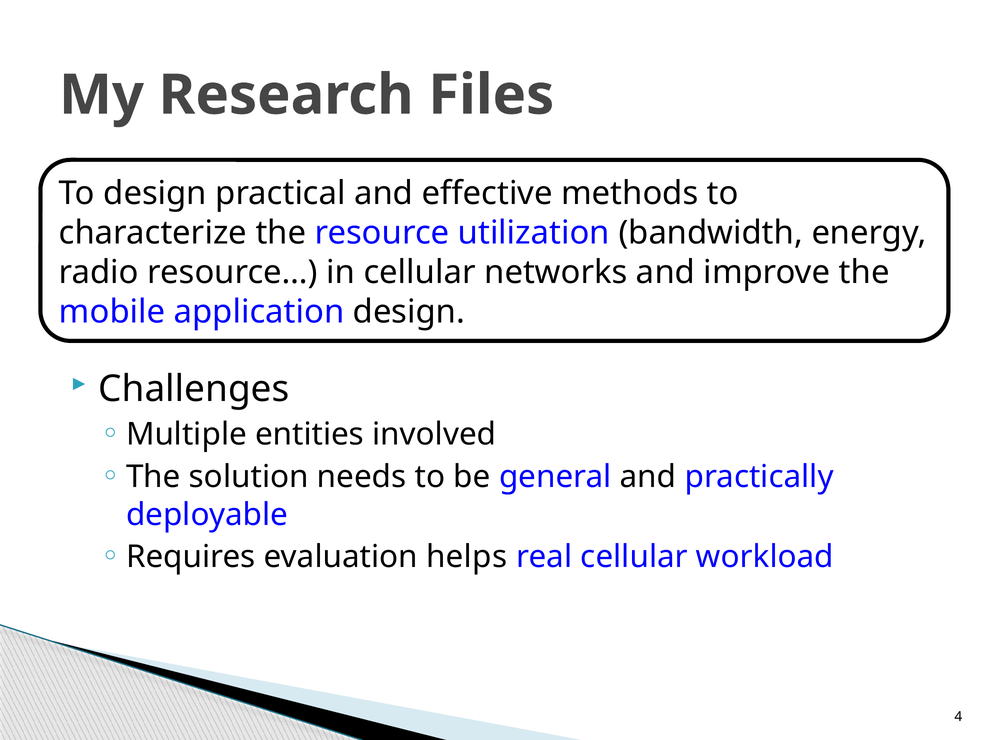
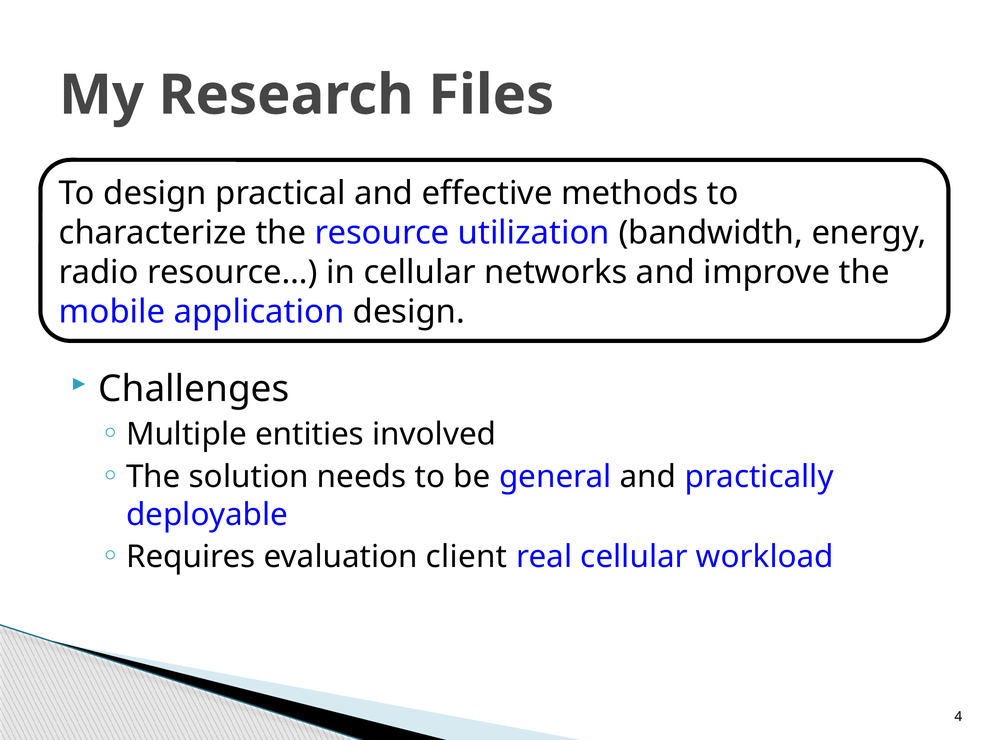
helps: helps -> client
